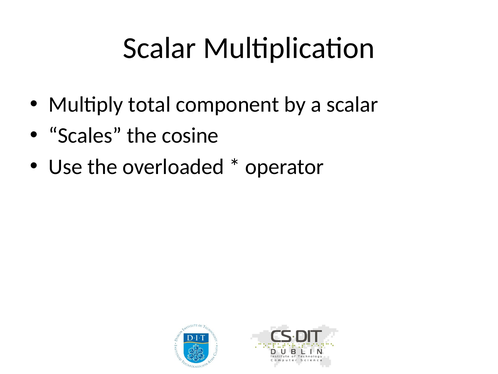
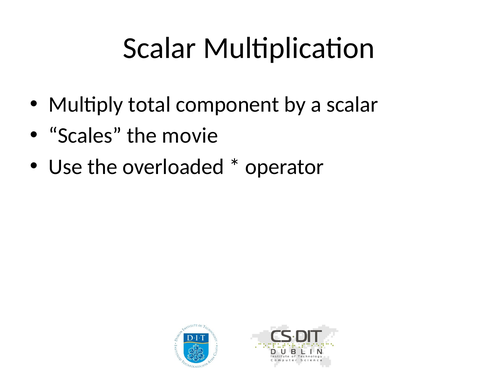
cosine: cosine -> movie
